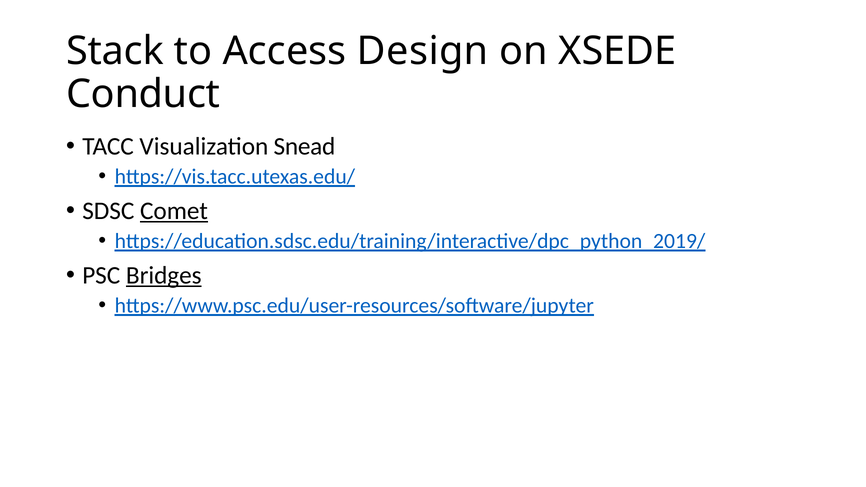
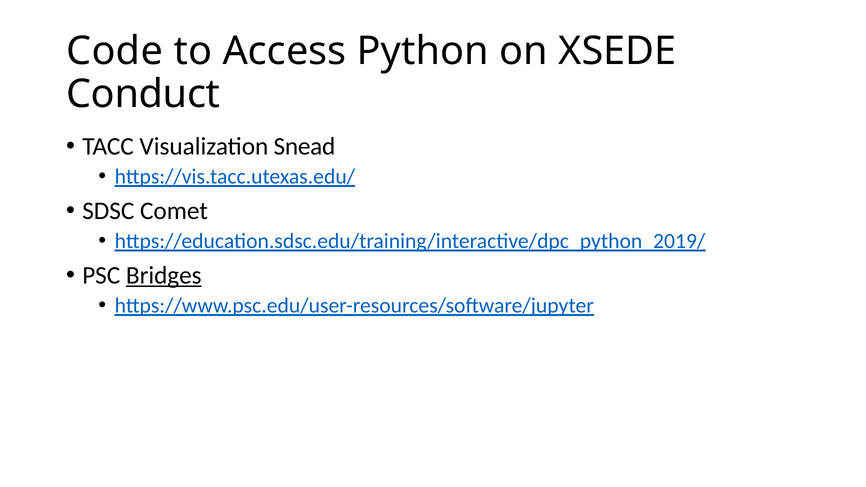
Stack: Stack -> Code
Design: Design -> Python
Comet underline: present -> none
